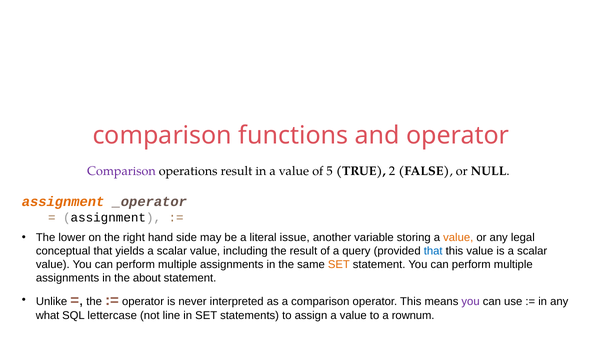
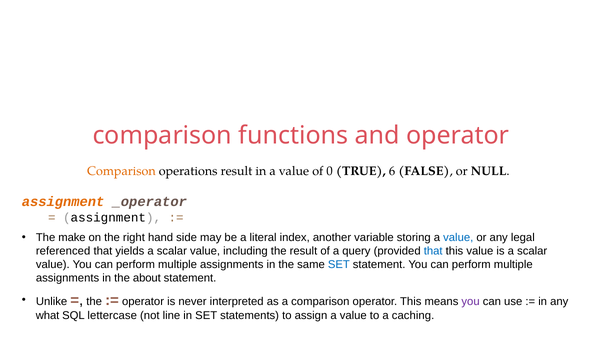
Comparison at (121, 171) colour: purple -> orange
5: 5 -> 0
2: 2 -> 6
lower: lower -> make
issue: issue -> index
value at (458, 238) colour: orange -> blue
conceptual: conceptual -> referenced
SET at (339, 265) colour: orange -> blue
rownum: rownum -> caching
